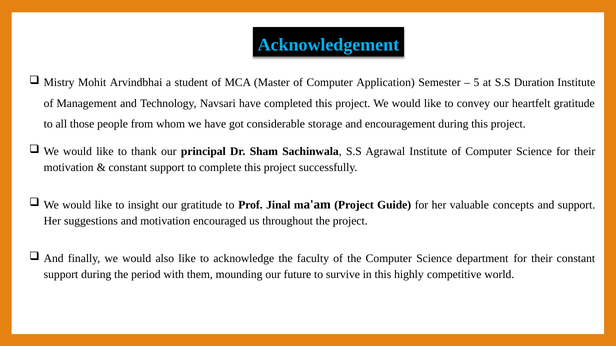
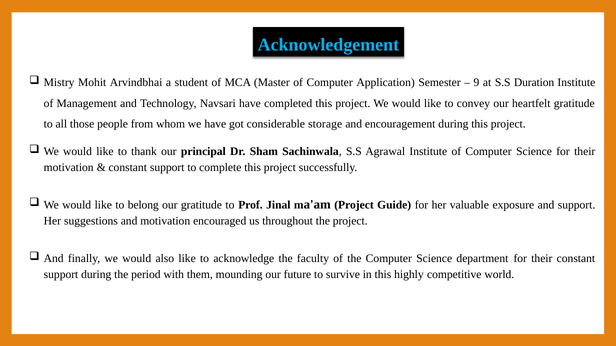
5: 5 -> 9
insight: insight -> belong
concepts: concepts -> exposure
